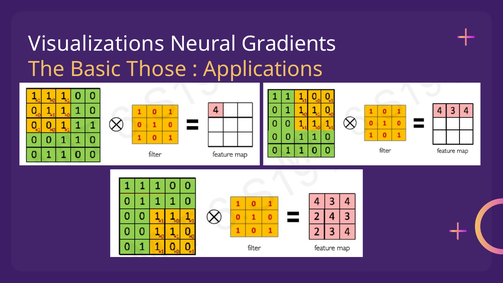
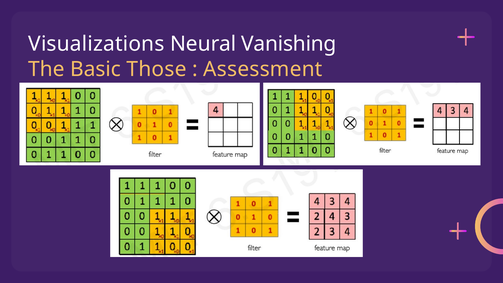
Gradients: Gradients -> Vanishing
Applications: Applications -> Assessment
